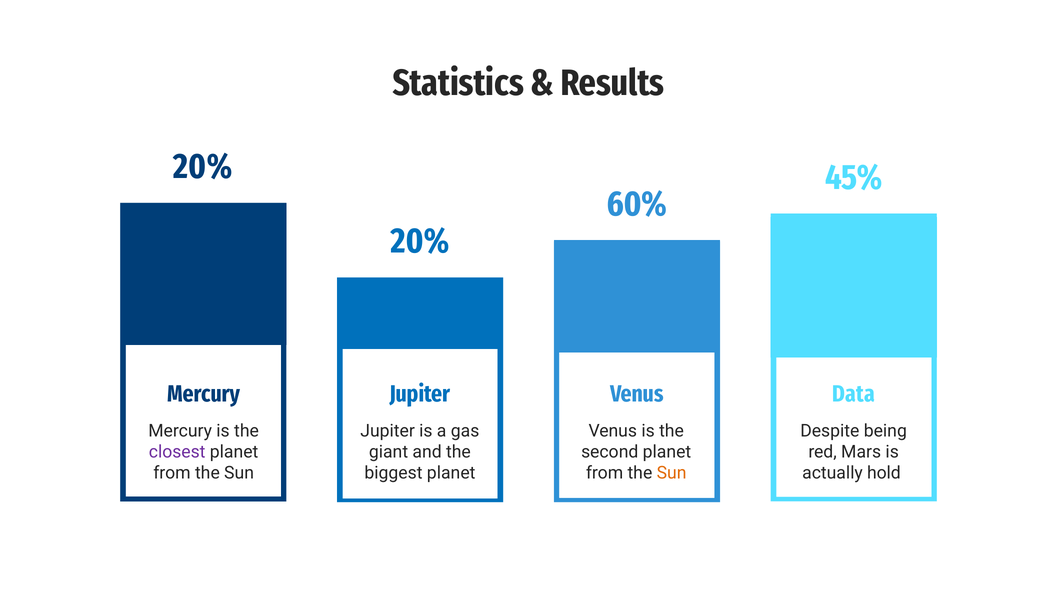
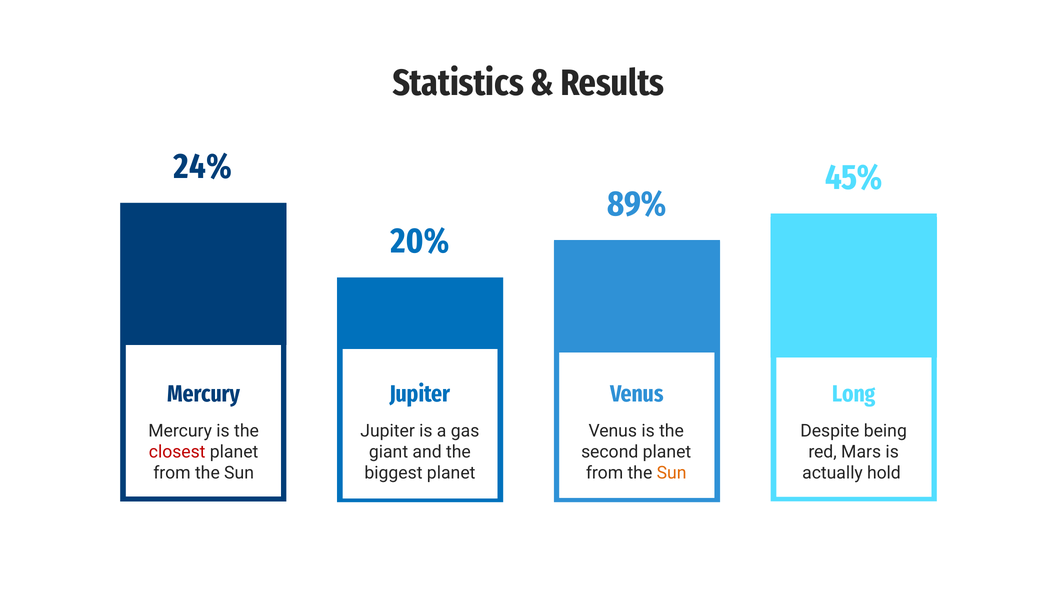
20% at (203, 167): 20% -> 24%
60%: 60% -> 89%
Data: Data -> Long
closest colour: purple -> red
